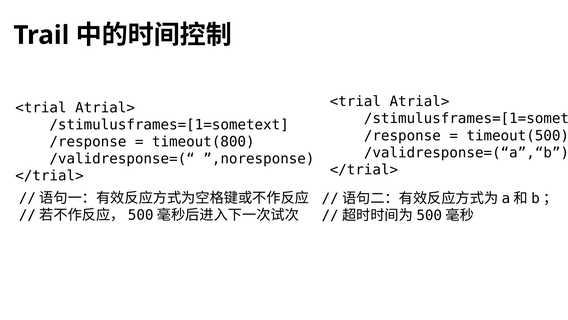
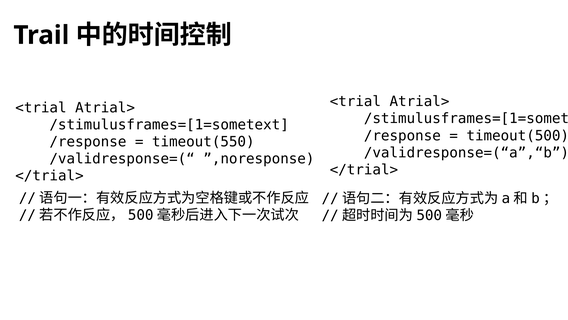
timeout(800: timeout(800 -> timeout(550
